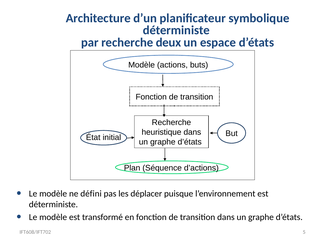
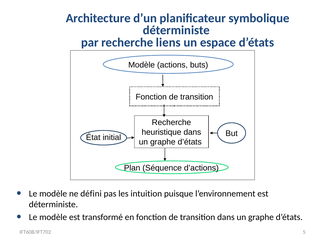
deux: deux -> liens
déplacer: déplacer -> intuition
